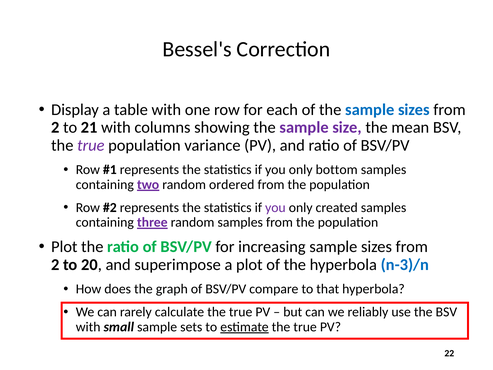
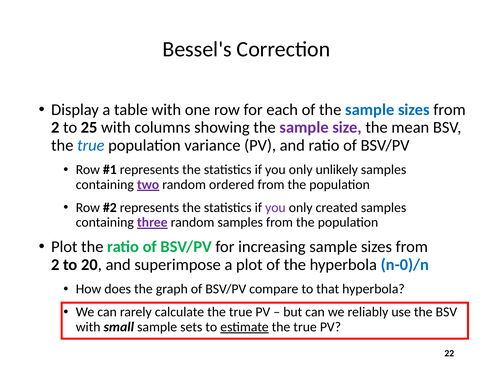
21: 21 -> 25
true at (91, 145) colour: purple -> blue
bottom: bottom -> unlikely
n-3)/n: n-3)/n -> n-0)/n
